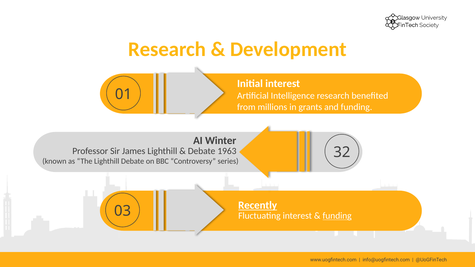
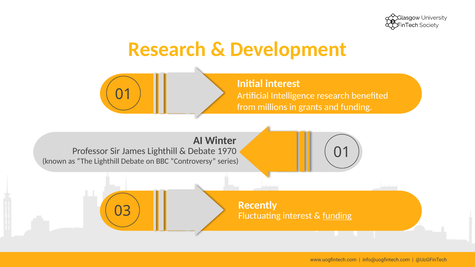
1963: 1963 -> 1970
series 32: 32 -> 01
Recently underline: present -> none
